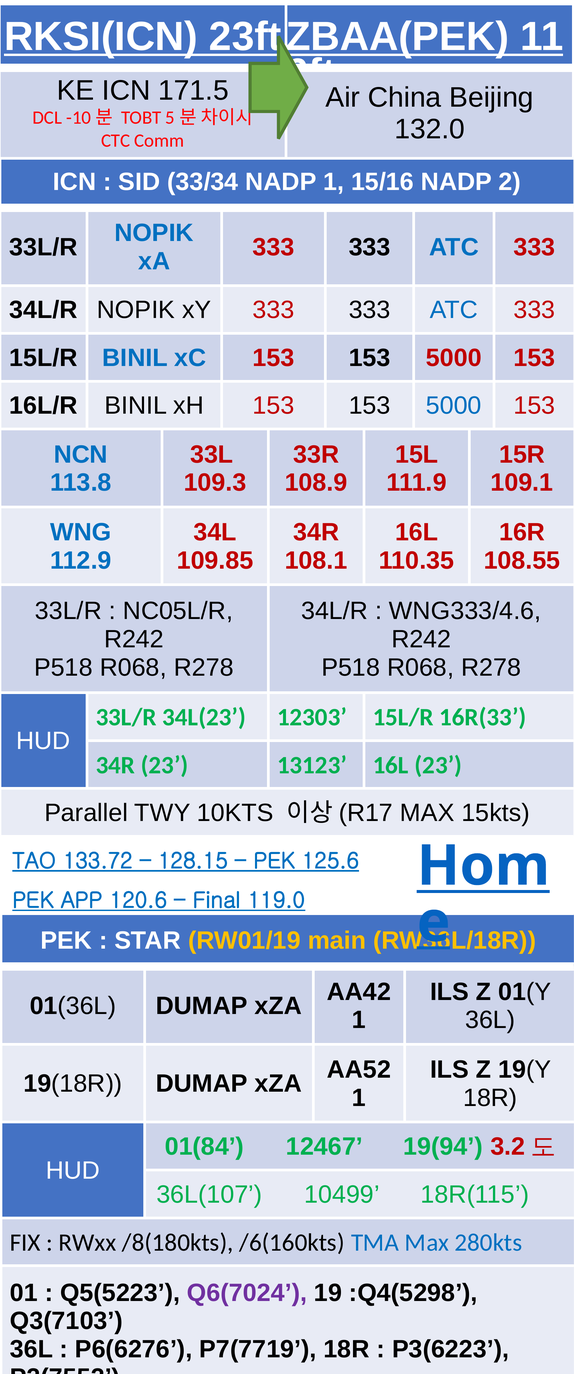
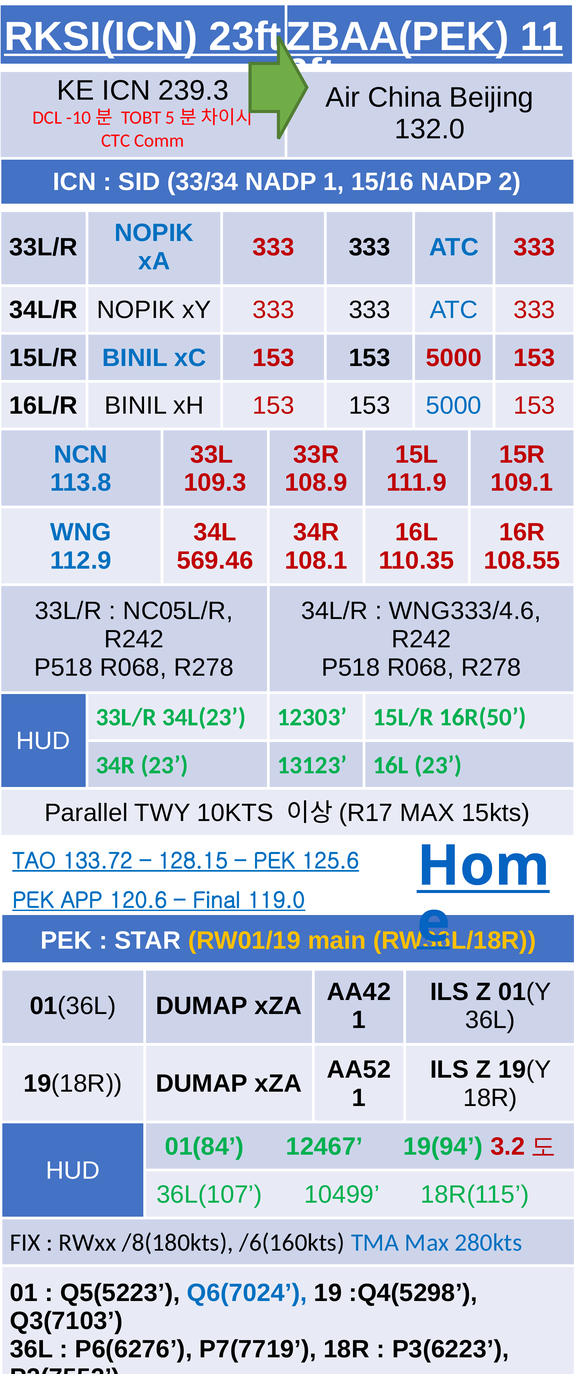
171.5: 171.5 -> 239.3
109.85: 109.85 -> 569.46
16R(33: 16R(33 -> 16R(50
Q6(7024 colour: purple -> blue
